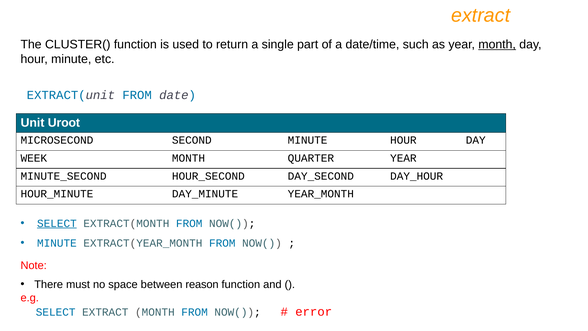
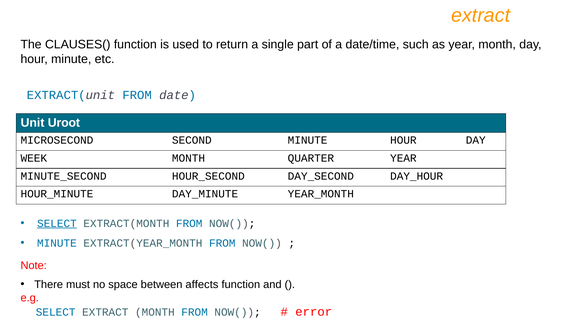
CLUSTER(: CLUSTER( -> CLAUSES(
month at (497, 44) underline: present -> none
reason: reason -> affects
